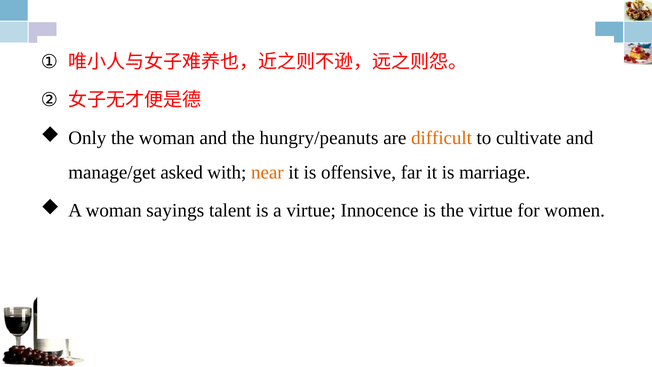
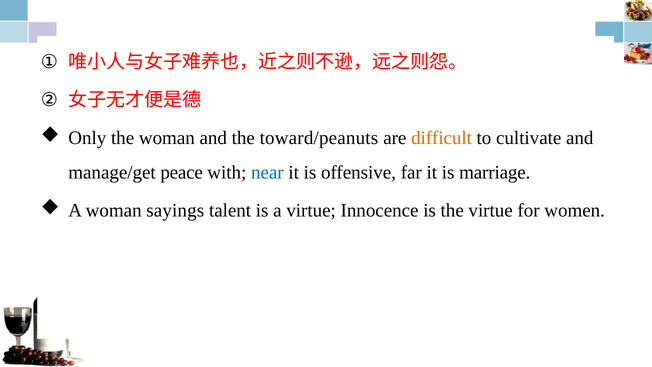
hungry/peanuts: hungry/peanuts -> toward/peanuts
asked: asked -> peace
near colour: orange -> blue
